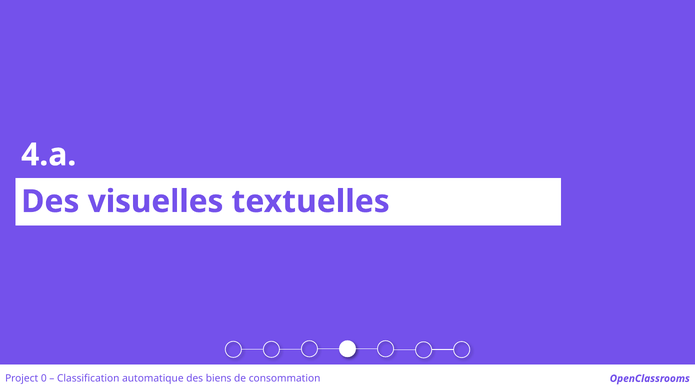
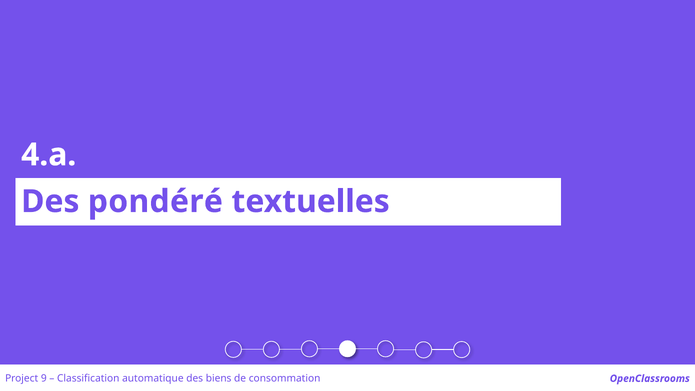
visuelles: visuelles -> pondéré
0: 0 -> 9
